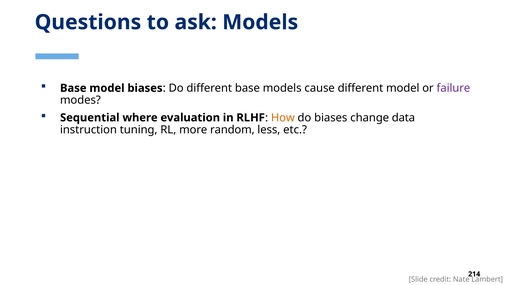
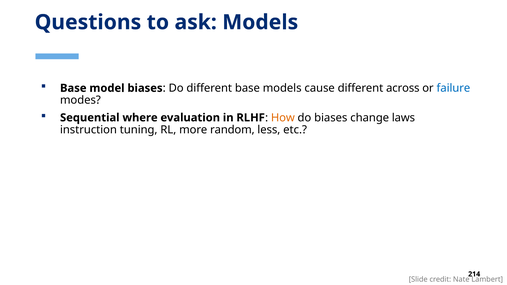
different model: model -> across
failure colour: purple -> blue
data: data -> laws
